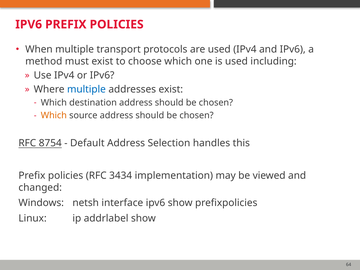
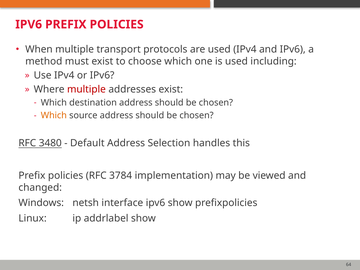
multiple at (86, 89) colour: blue -> red
8754: 8754 -> 3480
3434: 3434 -> 3784
